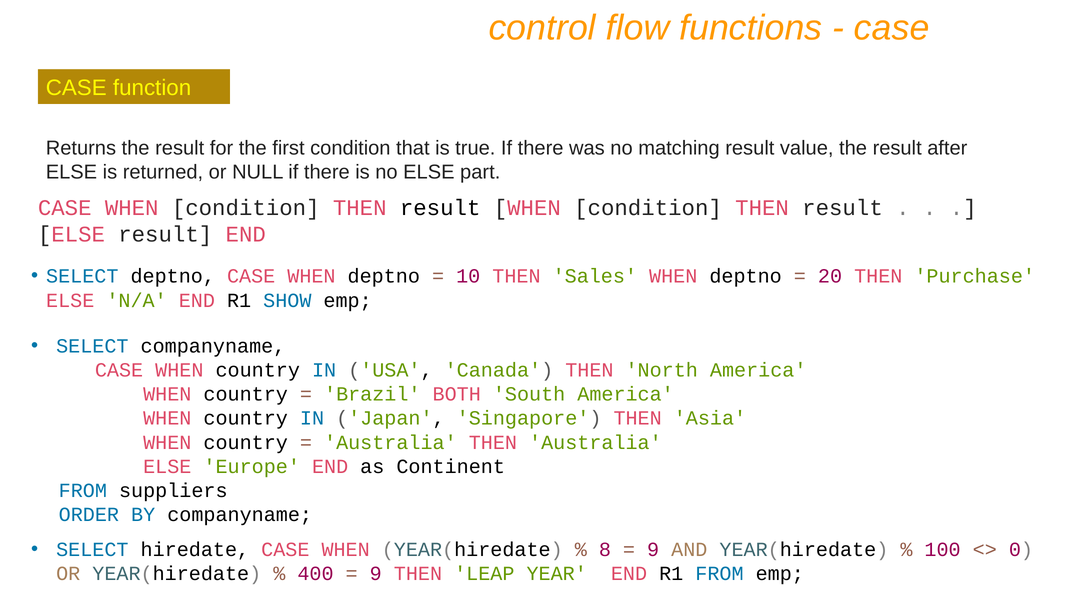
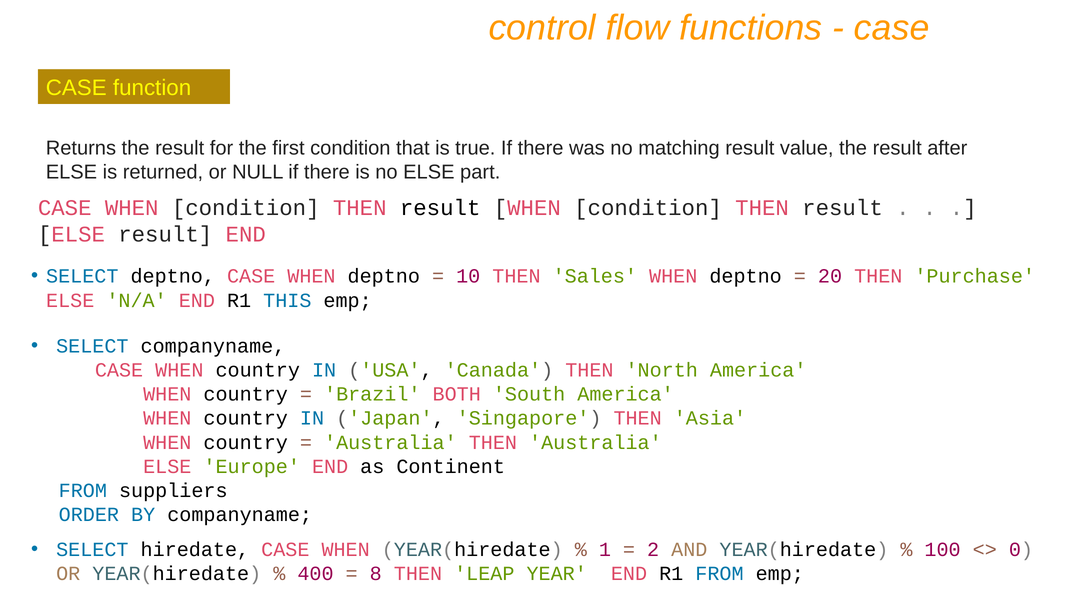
SHOW: SHOW -> THIS
8: 8 -> 1
9 at (653, 550): 9 -> 2
9 at (376, 574): 9 -> 8
